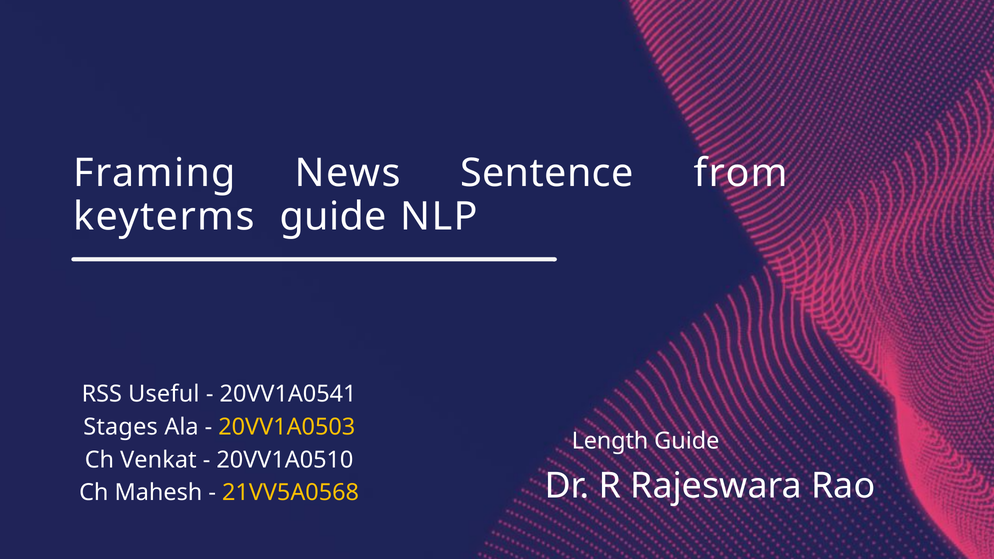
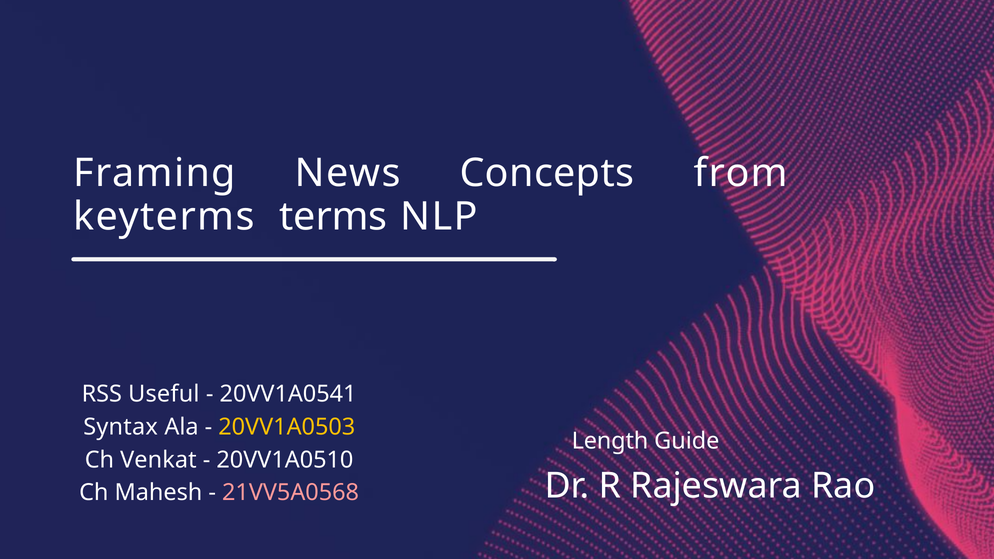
Sentence: Sentence -> Concepts
keyterms guide: guide -> terms
Stages: Stages -> Syntax
21VV5A0568 colour: yellow -> pink
